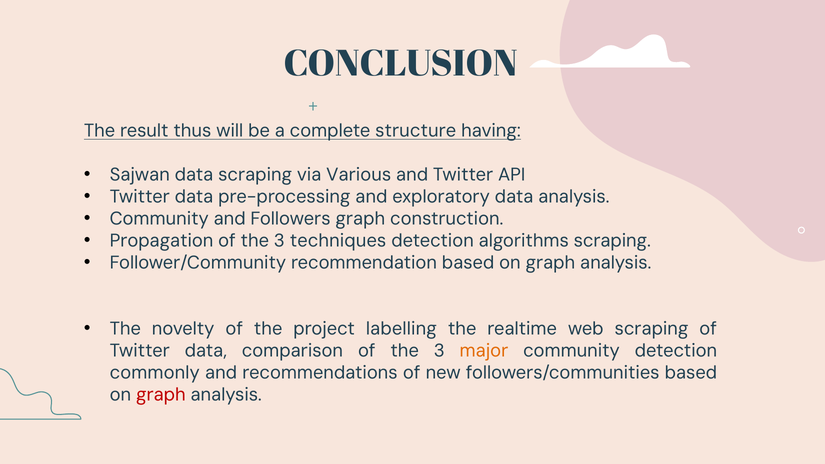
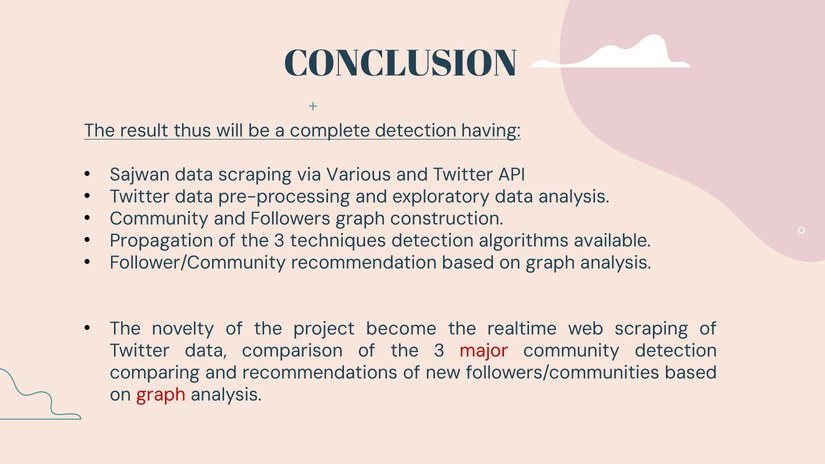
complete structure: structure -> detection
algorithms scraping: scraping -> available
labelling: labelling -> become
major colour: orange -> red
commonly: commonly -> comparing
